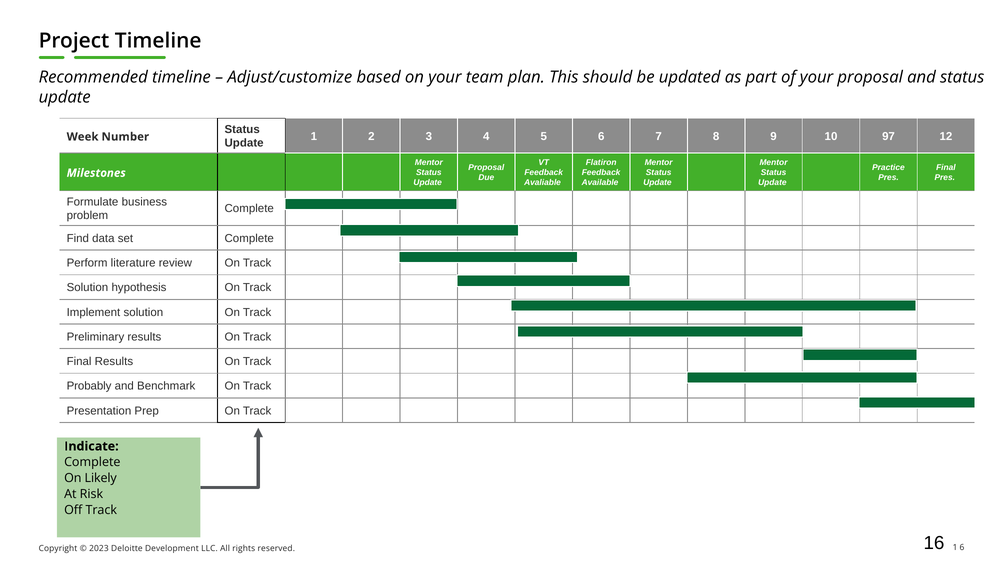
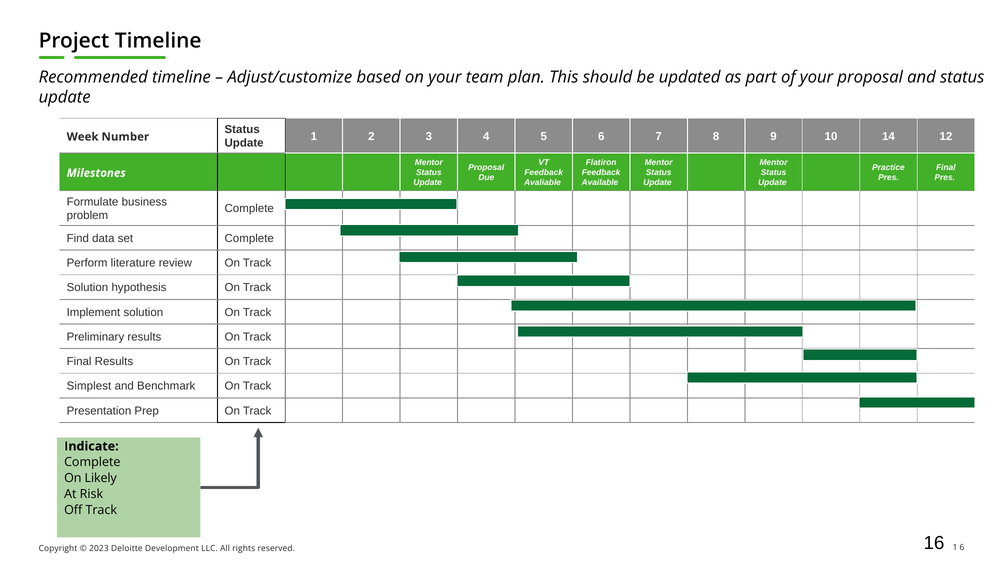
97: 97 -> 14
Probably: Probably -> Simplest
